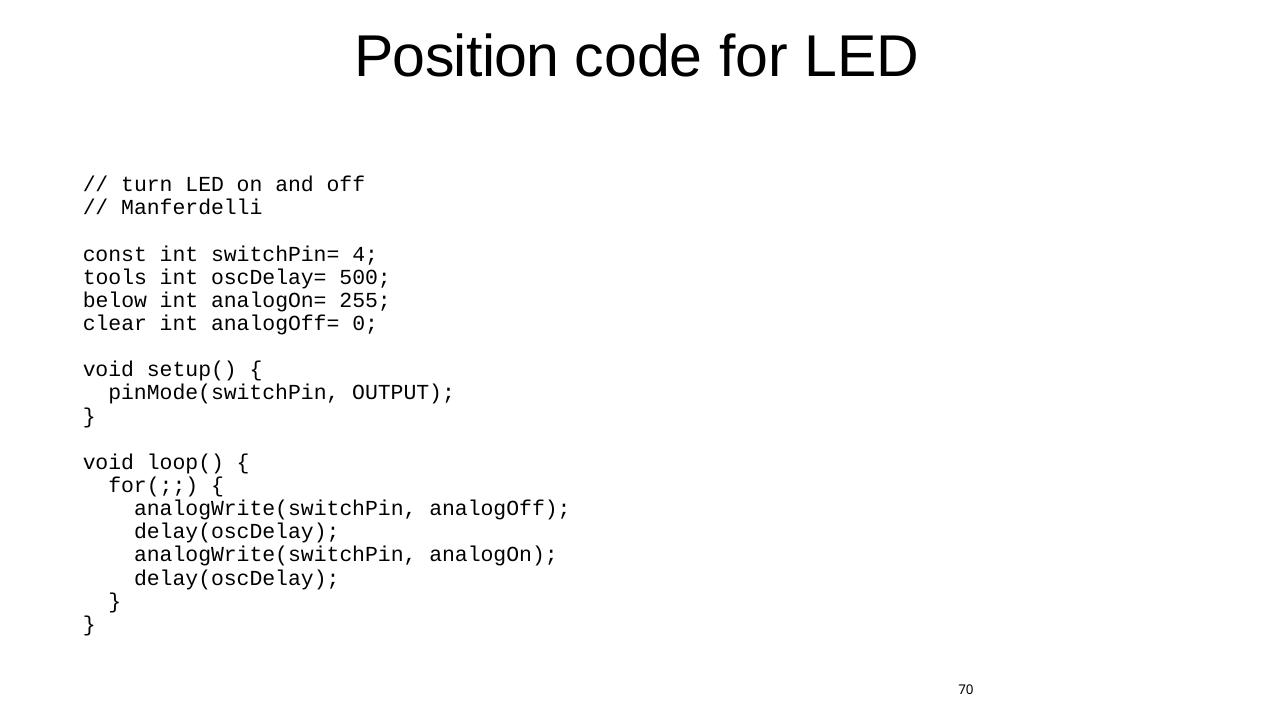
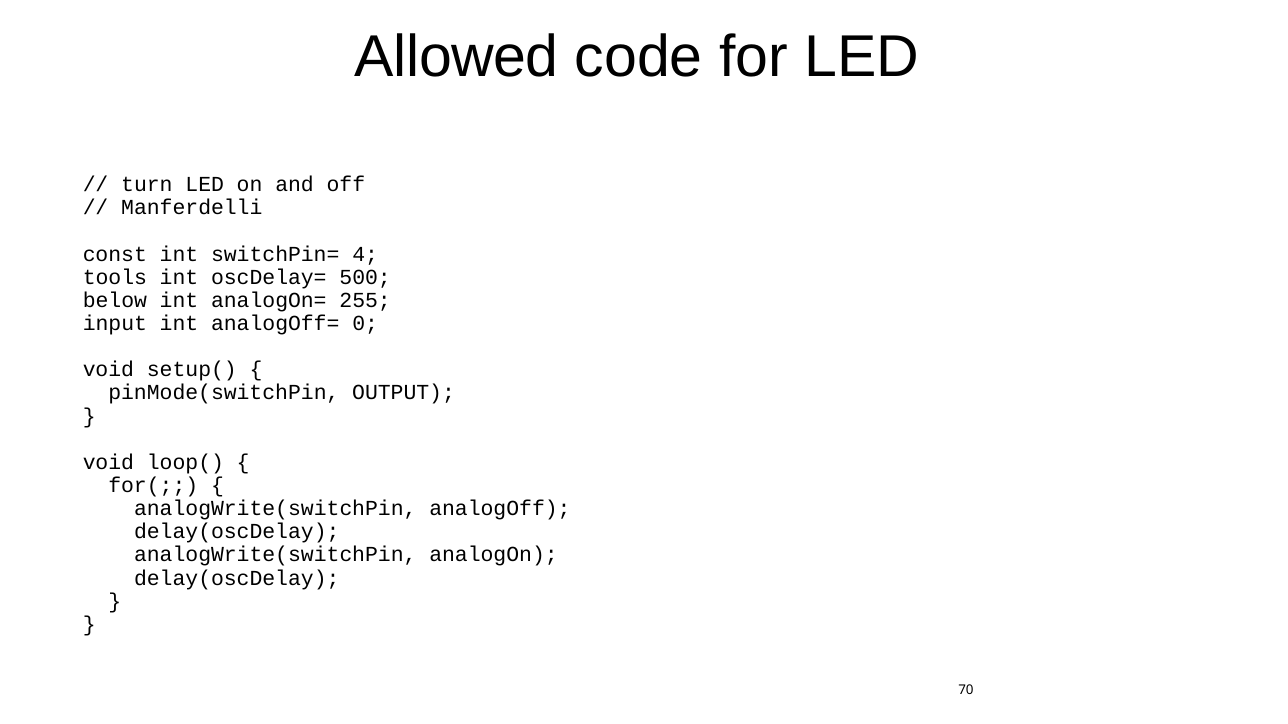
Position: Position -> Allowed
clear: clear -> input
